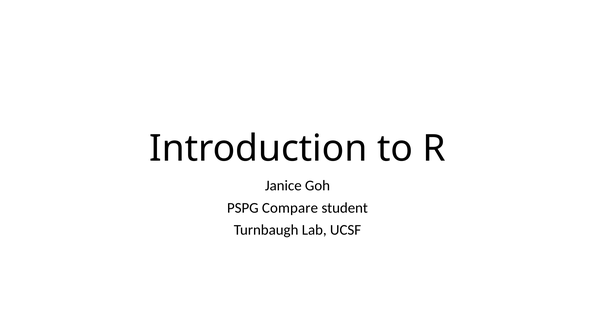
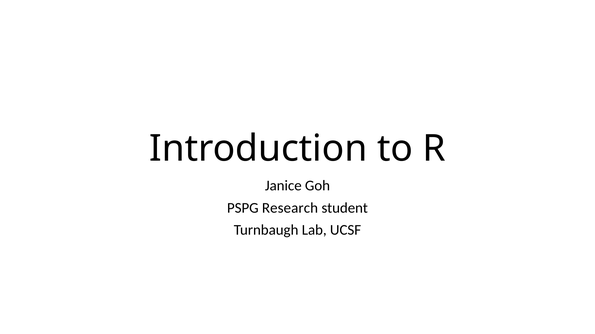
Compare: Compare -> Research
